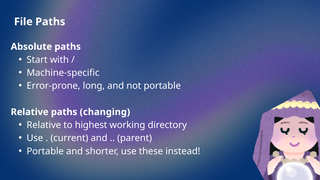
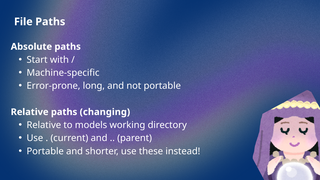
highest: highest -> models
